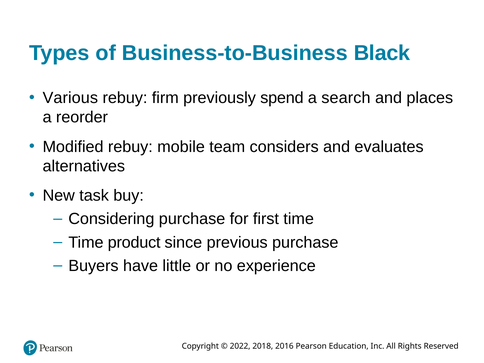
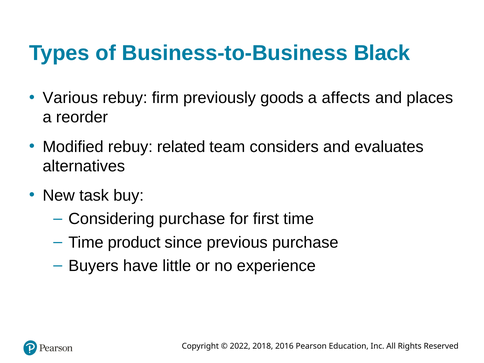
spend: spend -> goods
search: search -> affects
mobile: mobile -> related
